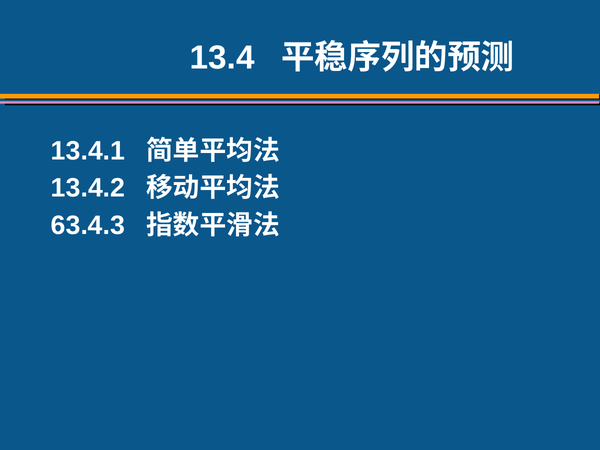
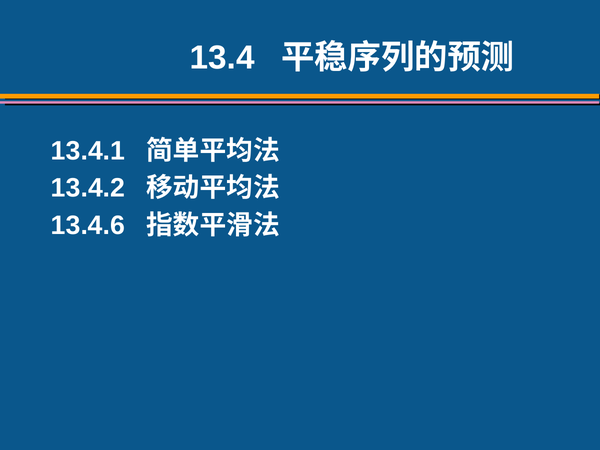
63.4.3: 63.4.3 -> 13.4.6
